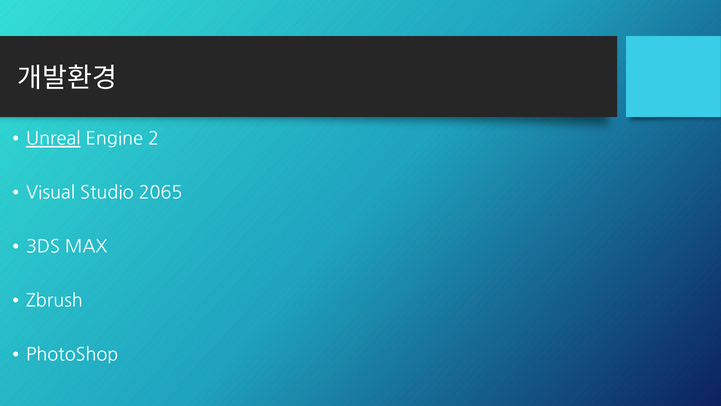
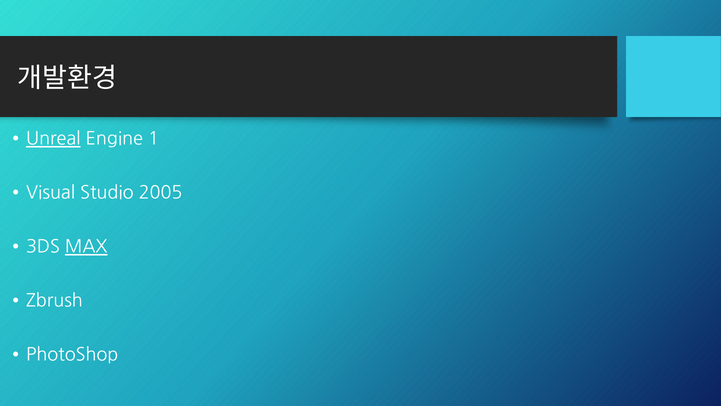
2: 2 -> 1
2065: 2065 -> 2005
MAX underline: none -> present
